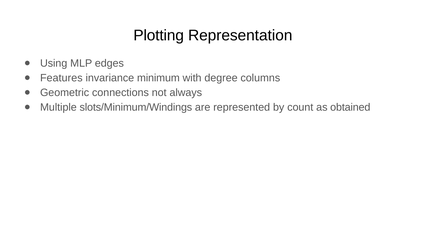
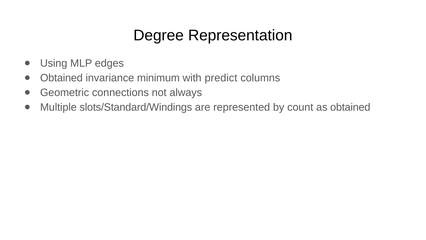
Plotting: Plotting -> Degree
Features at (61, 78): Features -> Obtained
degree: degree -> predict
slots/Minimum/Windings: slots/Minimum/Windings -> slots/Standard/Windings
